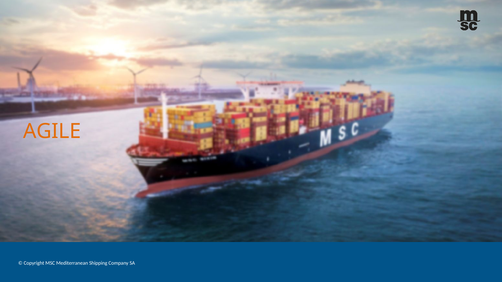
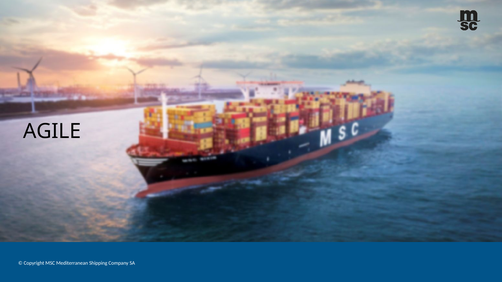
AGILE colour: orange -> black
